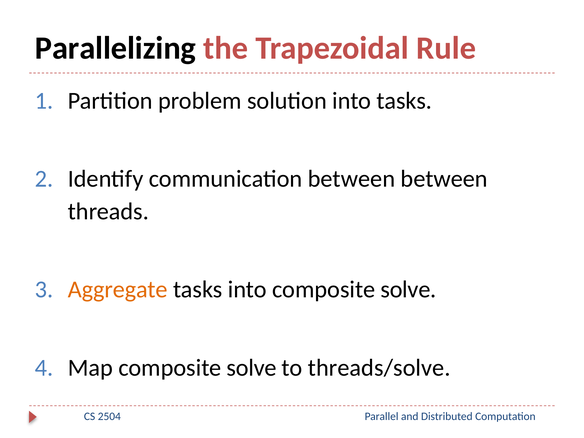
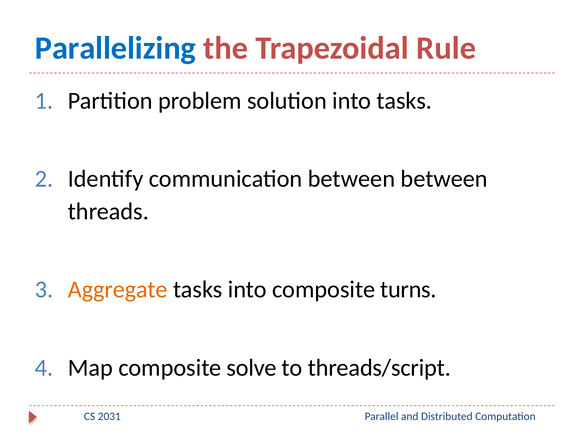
Parallelizing colour: black -> blue
into composite solve: solve -> turns
threads/solve: threads/solve -> threads/script
2504: 2504 -> 2031
